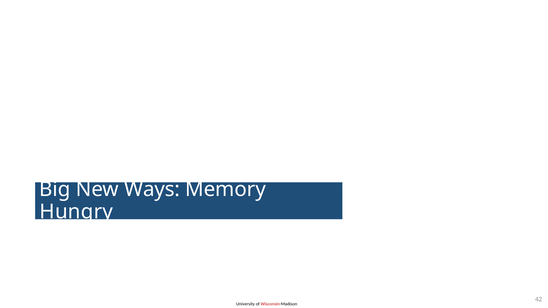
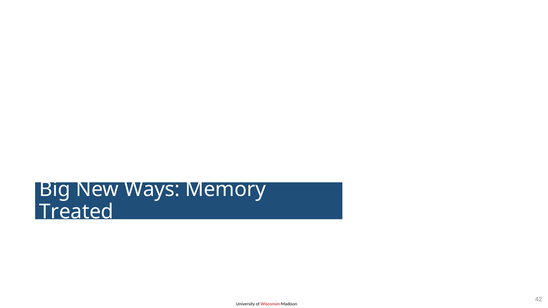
Hungry: Hungry -> Treated
